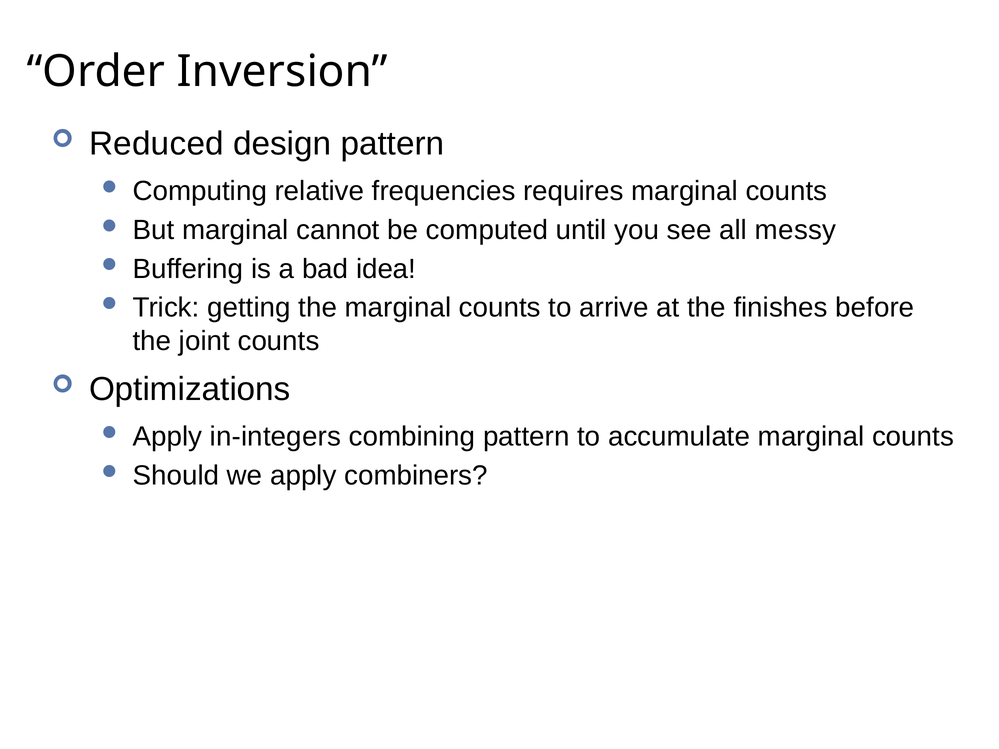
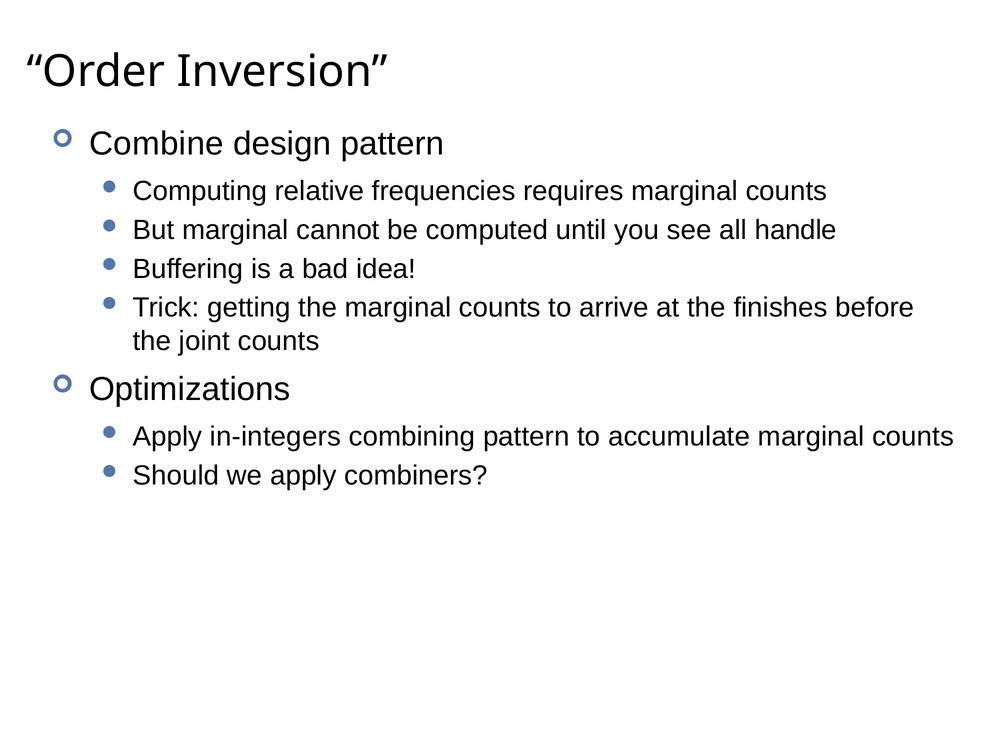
Reduced: Reduced -> Combine
messy: messy -> handle
